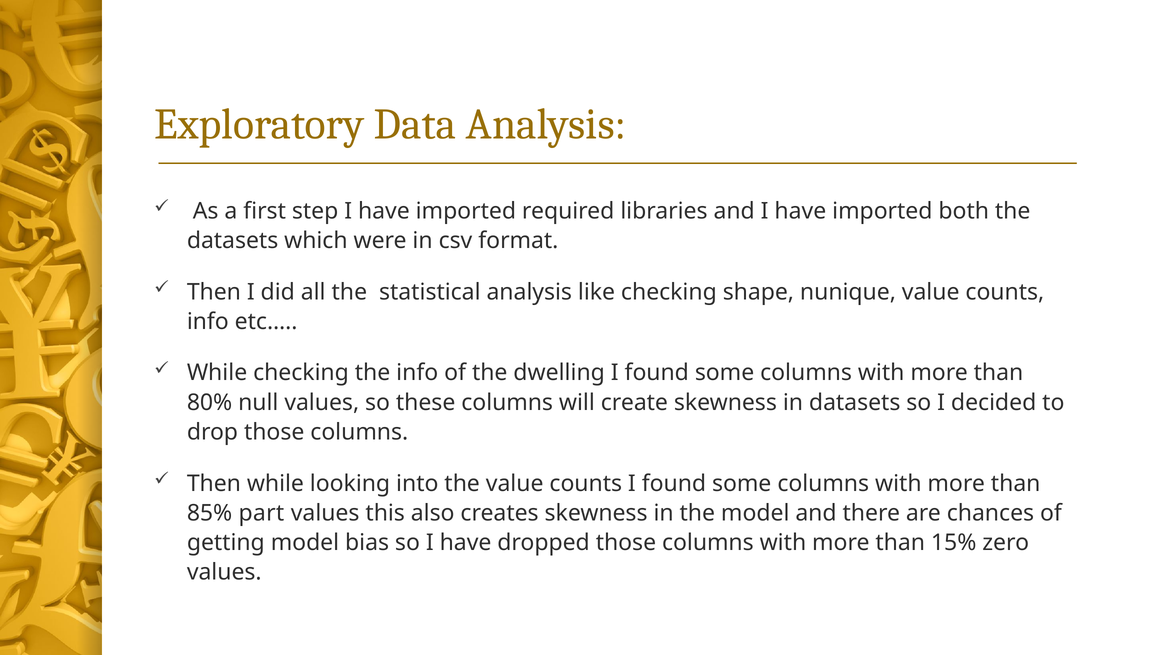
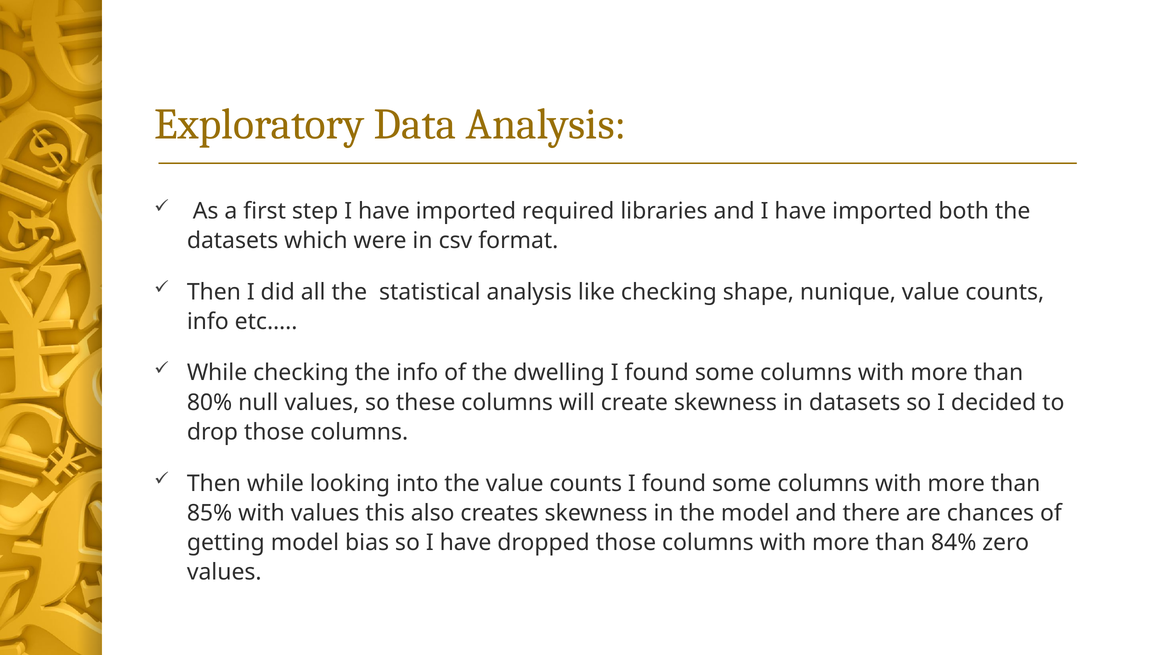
85% part: part -> with
15%: 15% -> 84%
